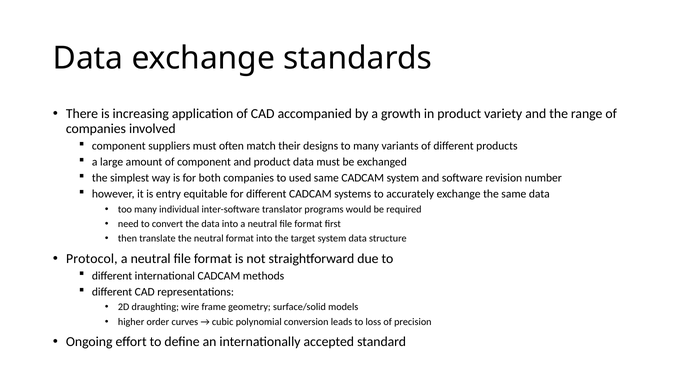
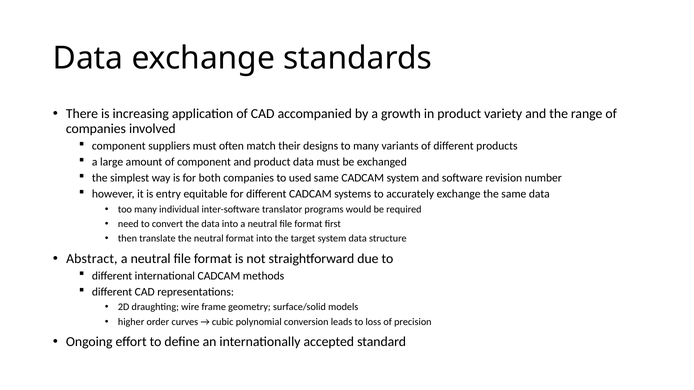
Protocol: Protocol -> Abstract
